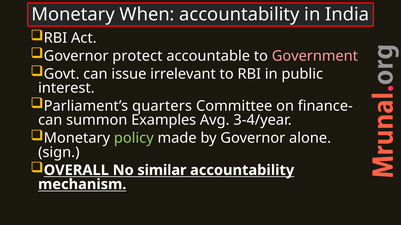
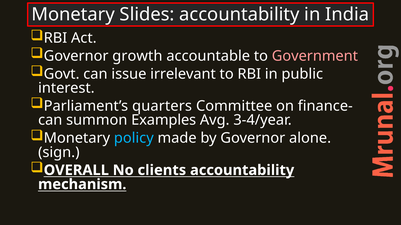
When: When -> Slides
protect: protect -> growth
policy colour: light green -> light blue
similar: similar -> clients
